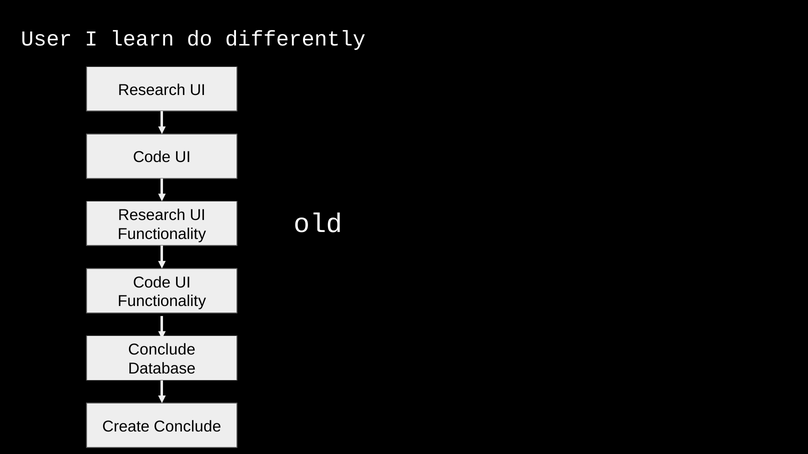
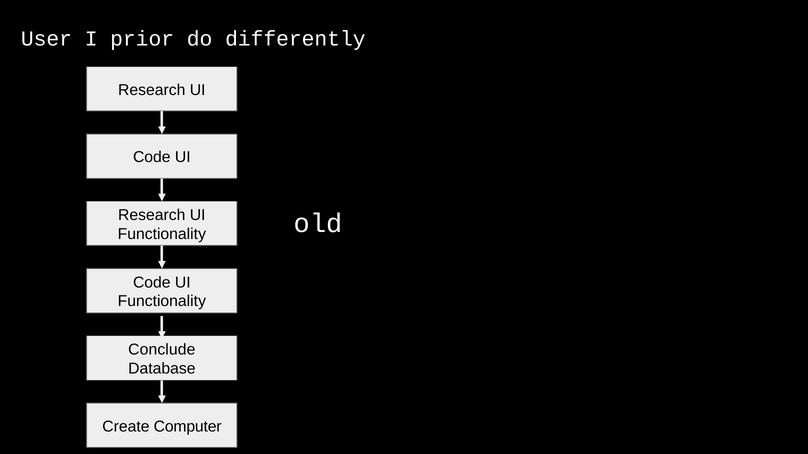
learn: learn -> prior
Create Conclude: Conclude -> Computer
